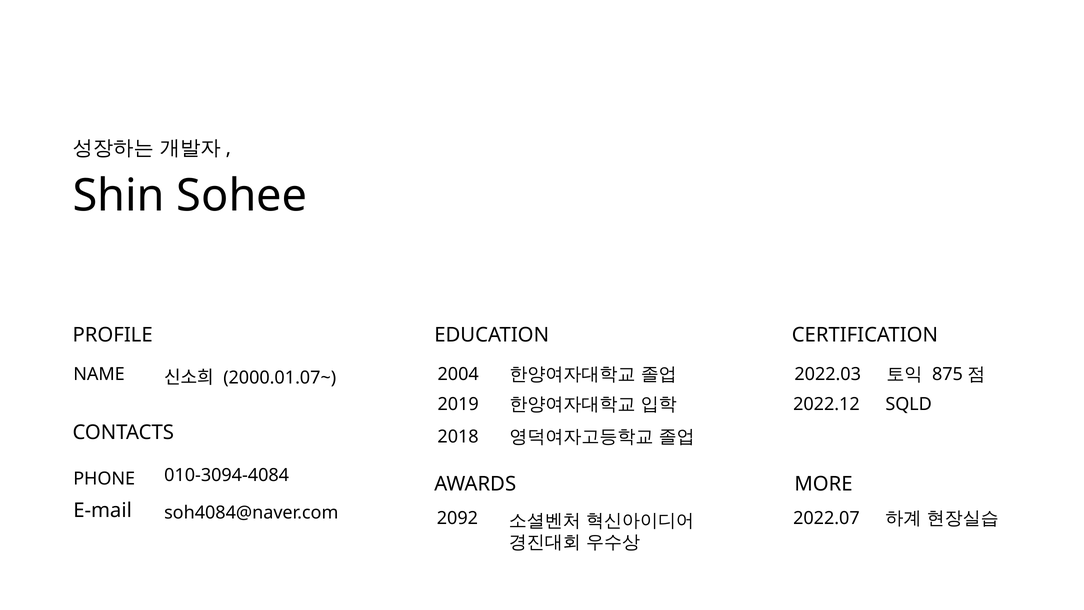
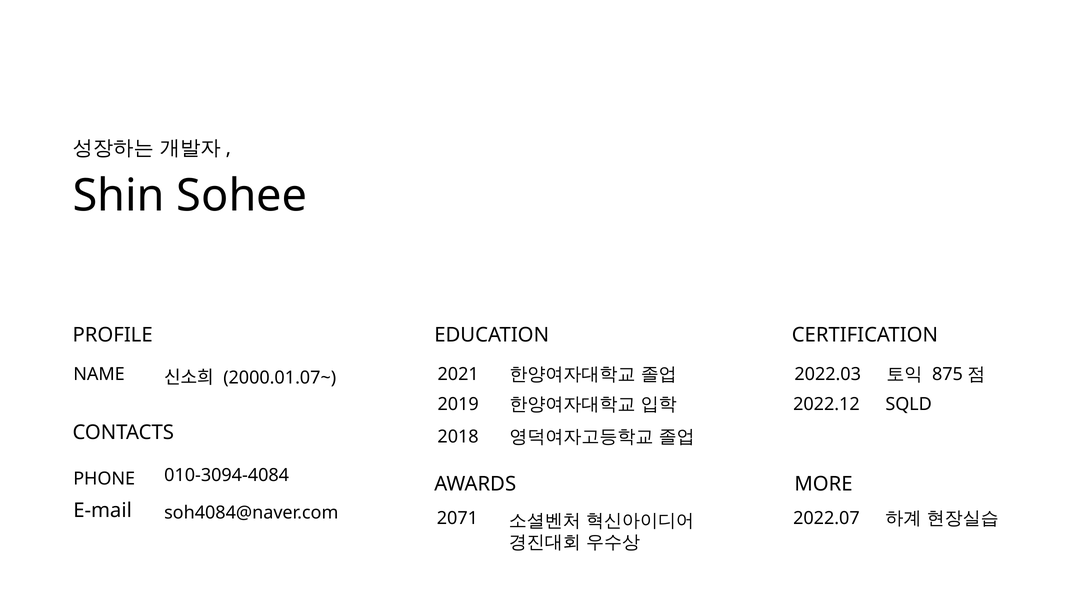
2004: 2004 -> 2021
2092: 2092 -> 2071
